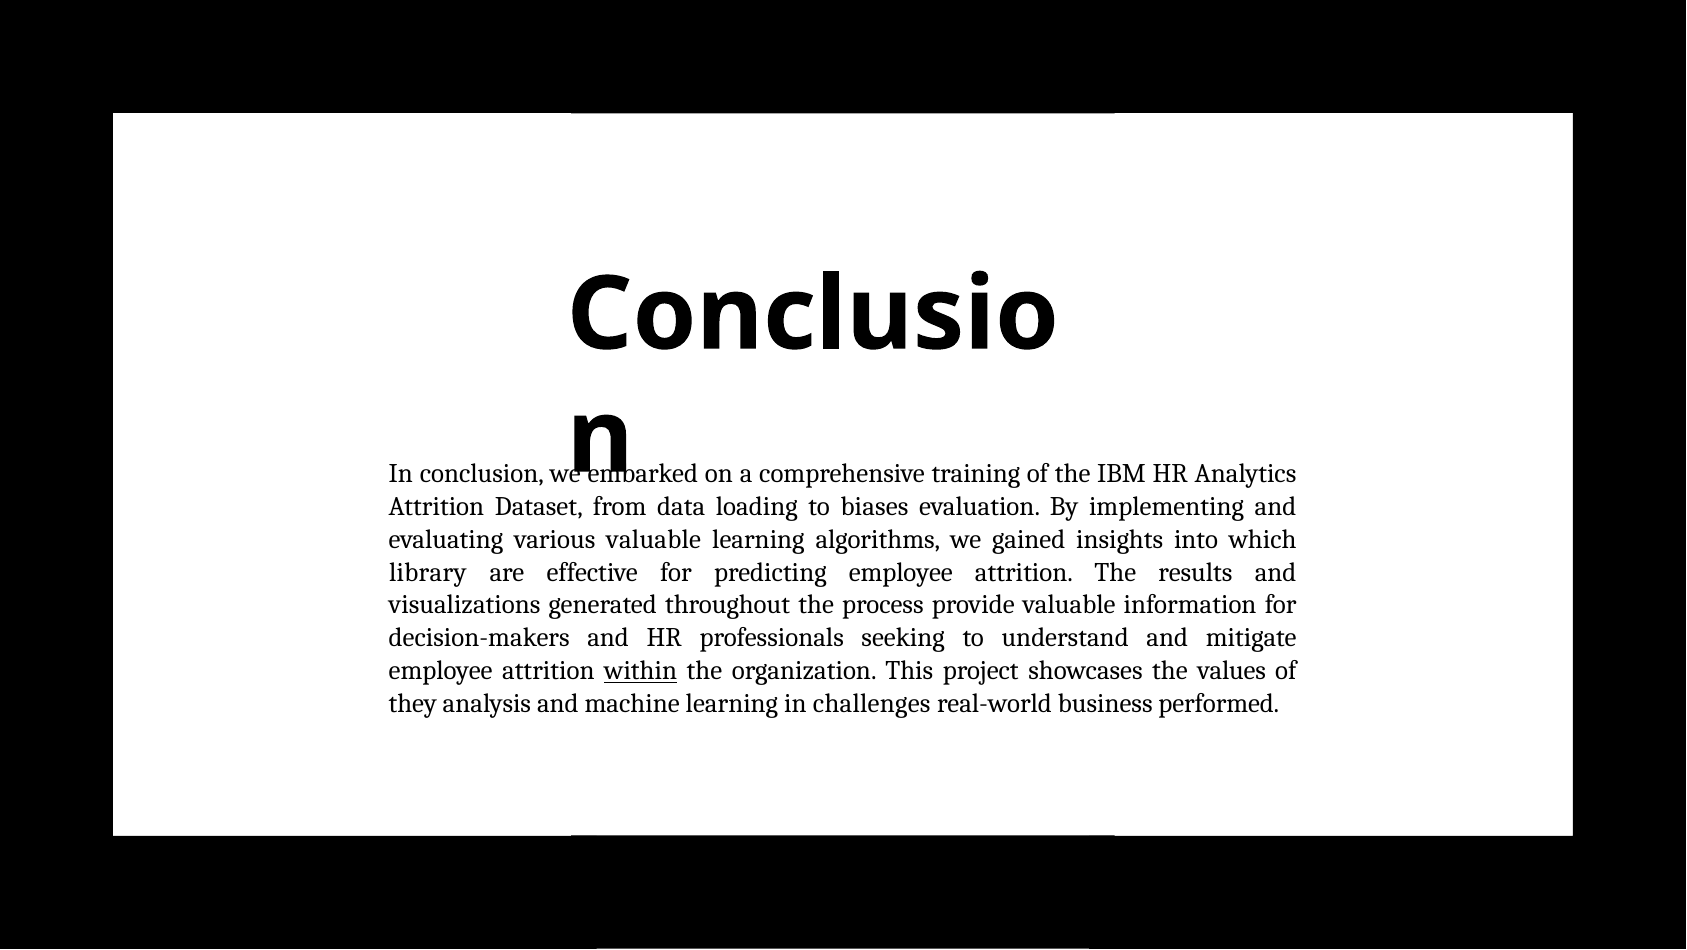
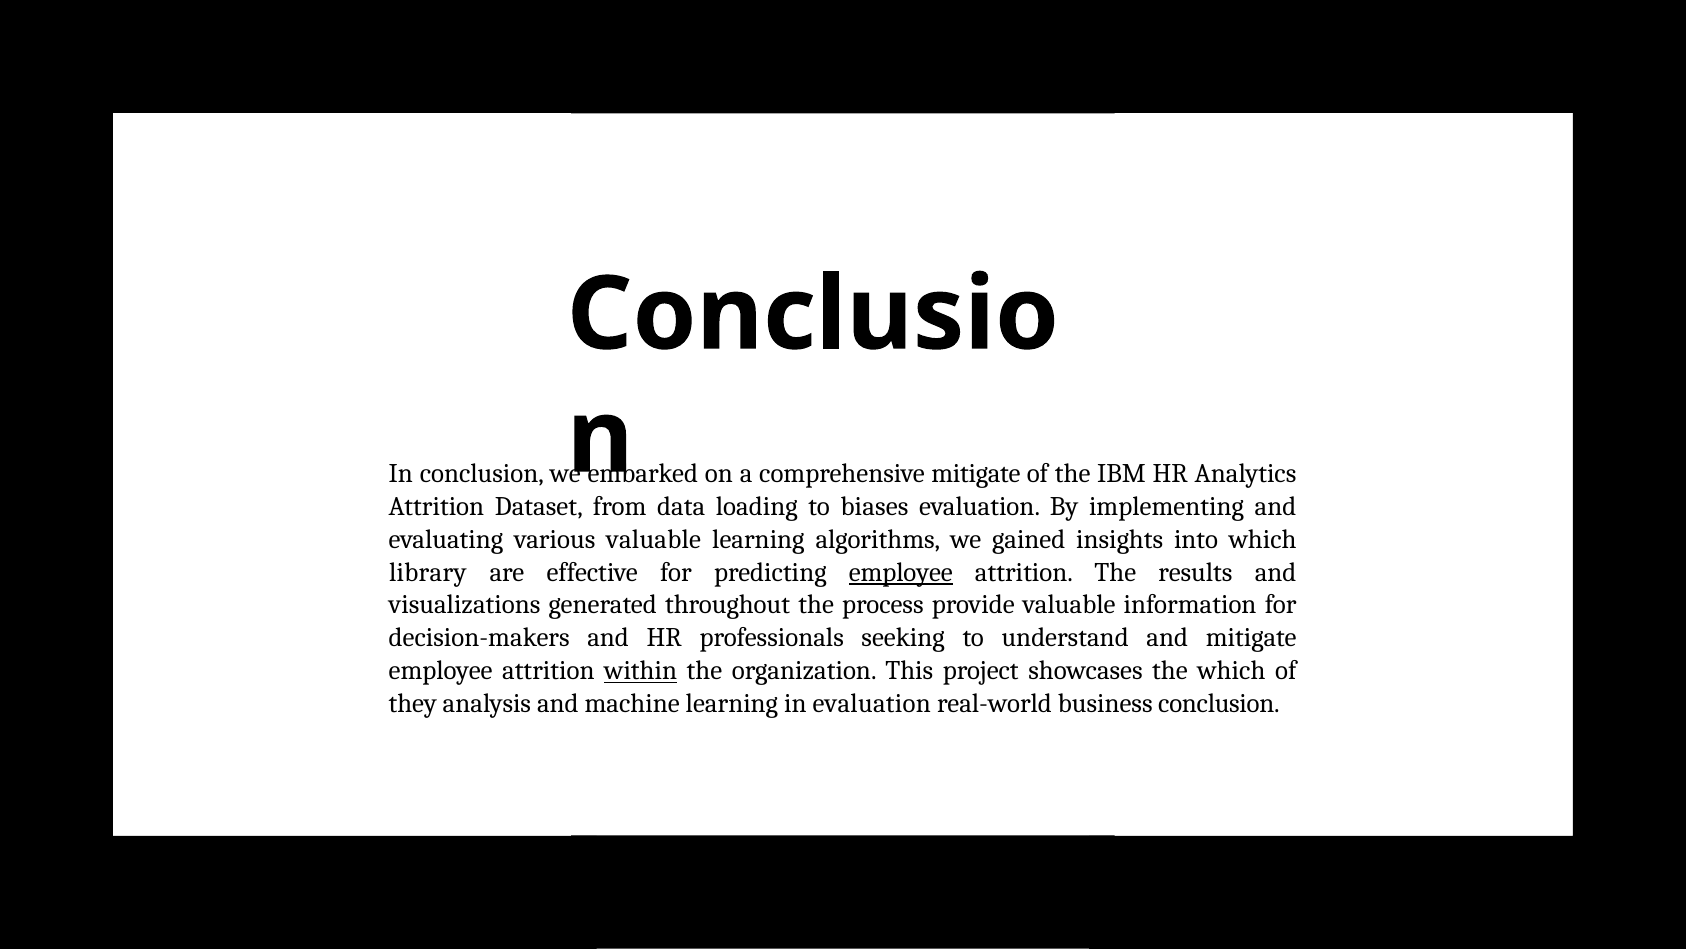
comprehensive training: training -> mitigate
employee at (901, 572) underline: none -> present
the values: values -> which
in challenges: challenges -> evaluation
business performed: performed -> conclusion
